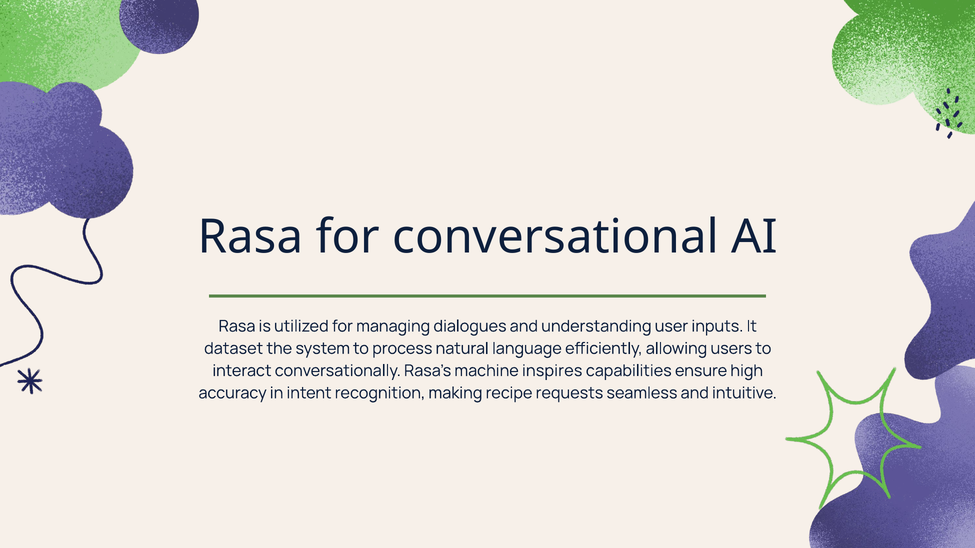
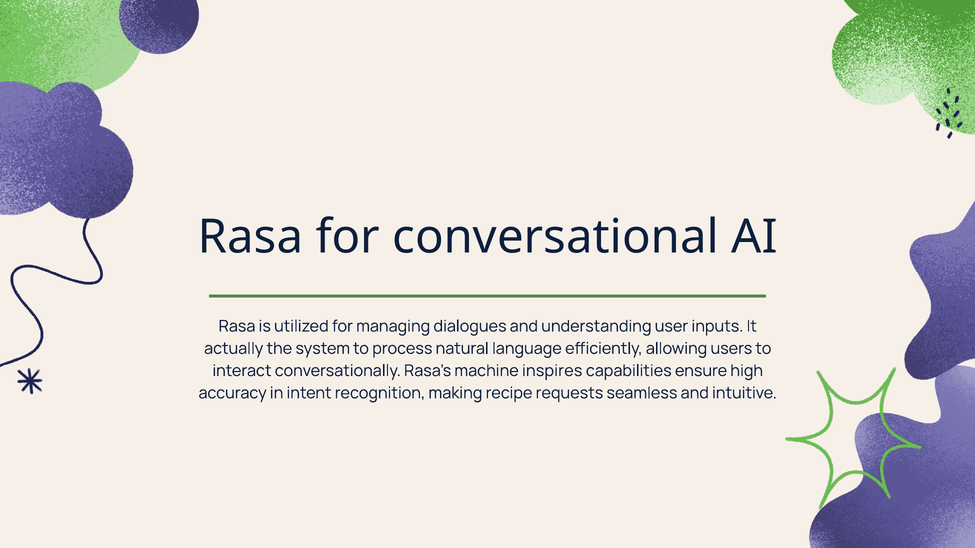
dataset: dataset -> actually
